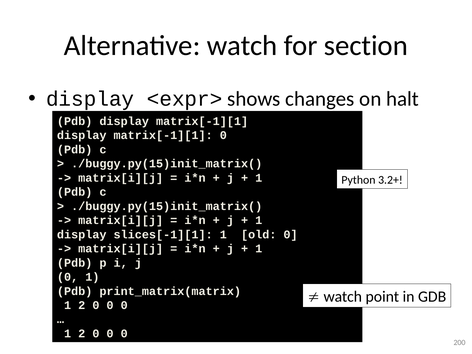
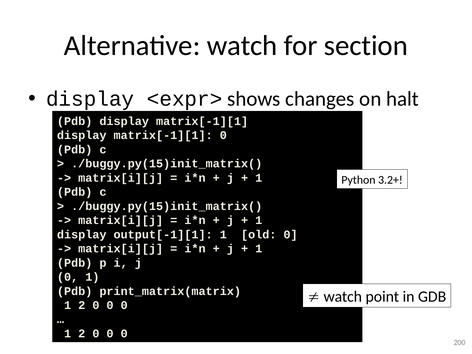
slices[-1][1: slices[-1][1 -> output[-1][1
